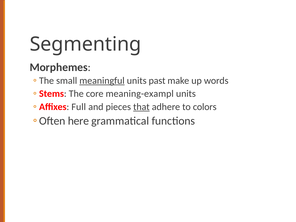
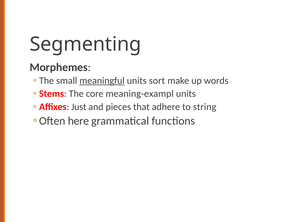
past: past -> sort
Full: Full -> Just
that underline: present -> none
colors: colors -> string
